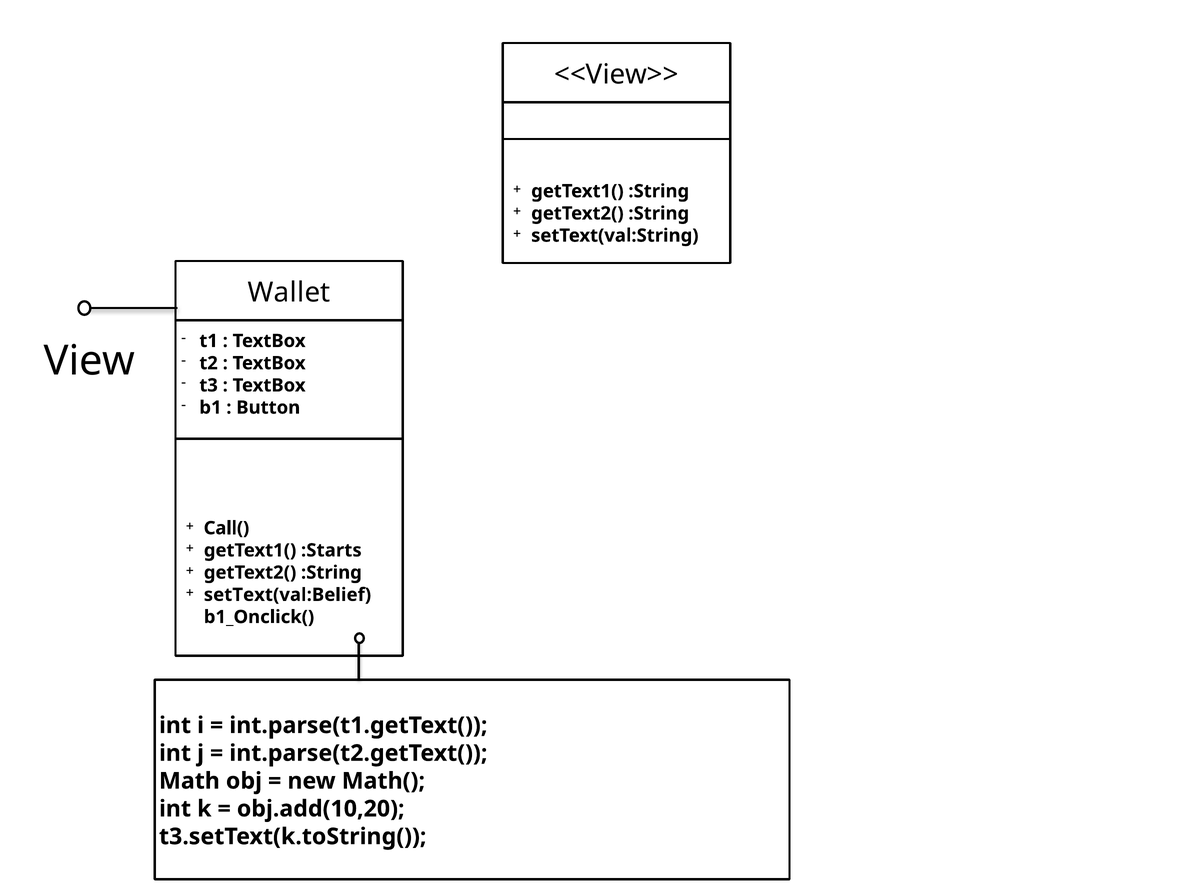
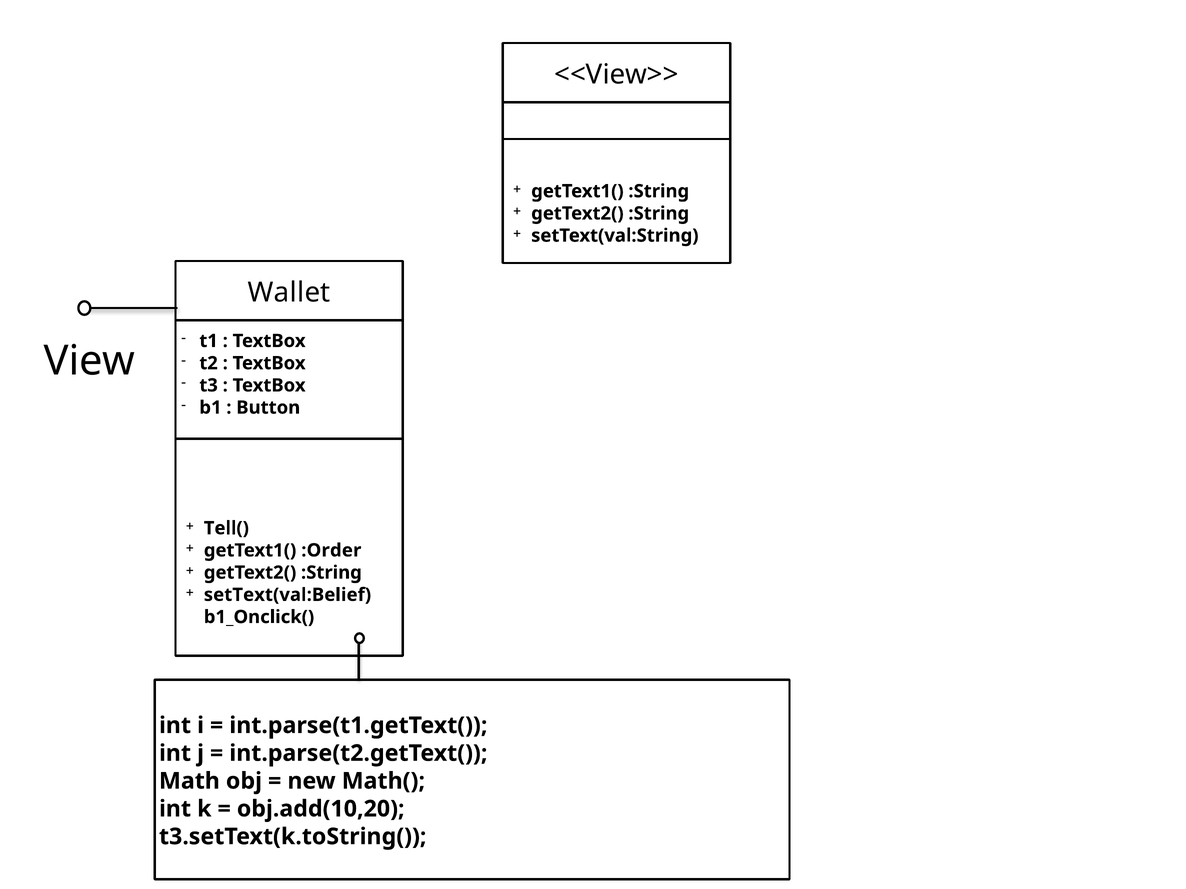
Call(: Call( -> Tell(
:Starts: :Starts -> :Order
